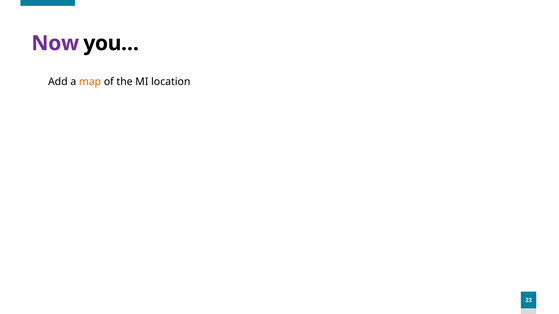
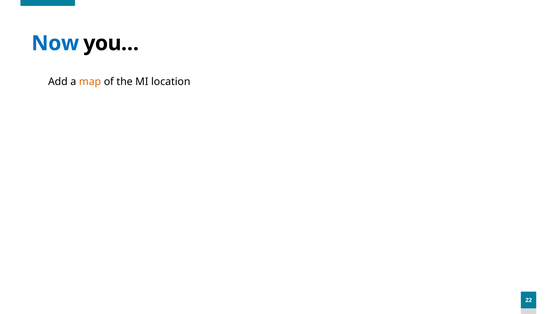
Now colour: purple -> blue
